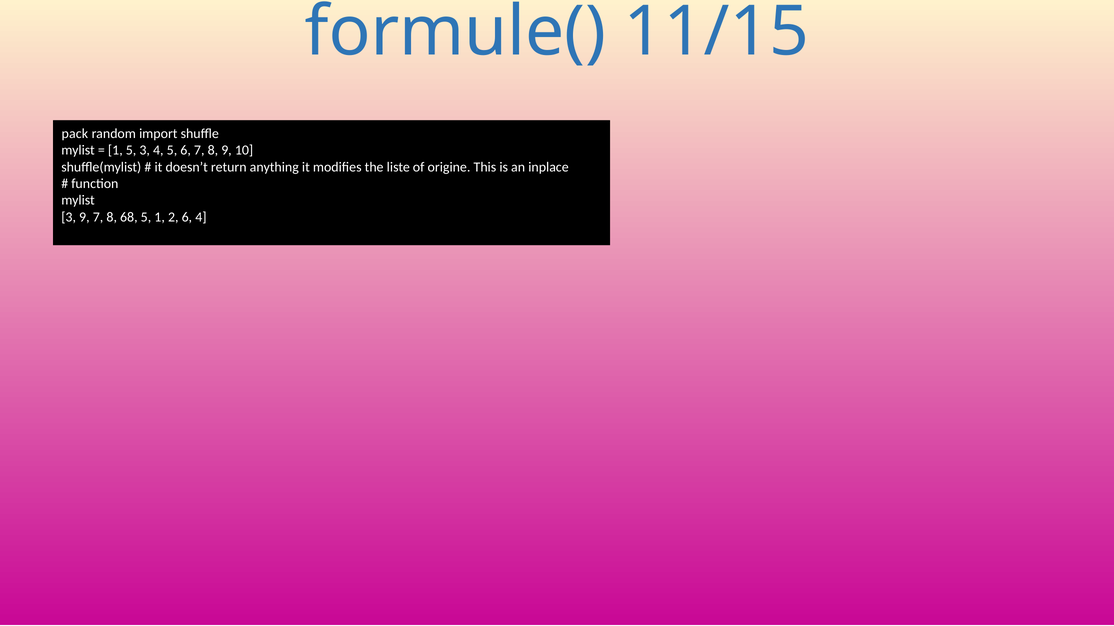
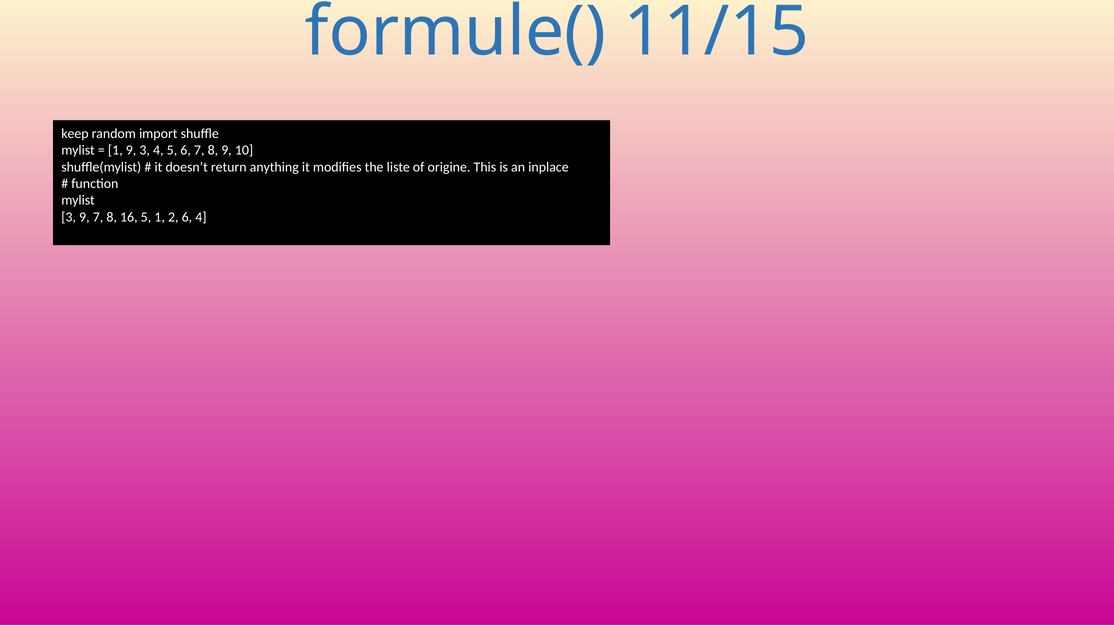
pack: pack -> keep
1 5: 5 -> 9
68: 68 -> 16
